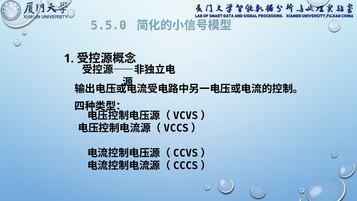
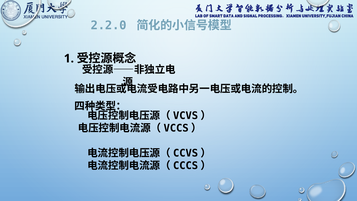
5.5.0: 5.5.0 -> 2.2.0
